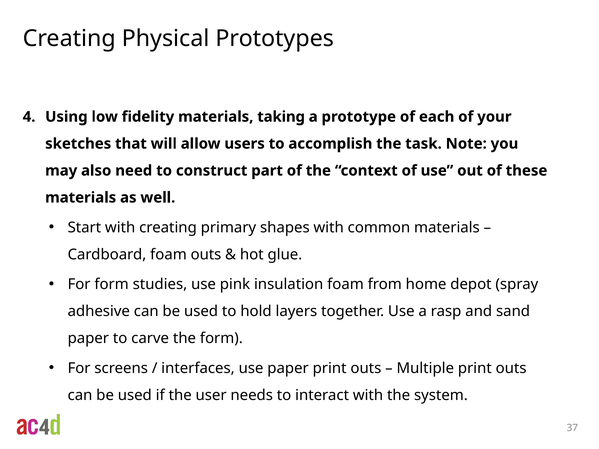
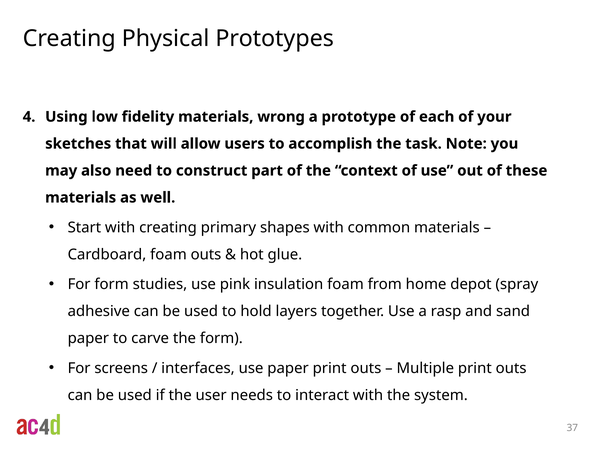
taking: taking -> wrong
